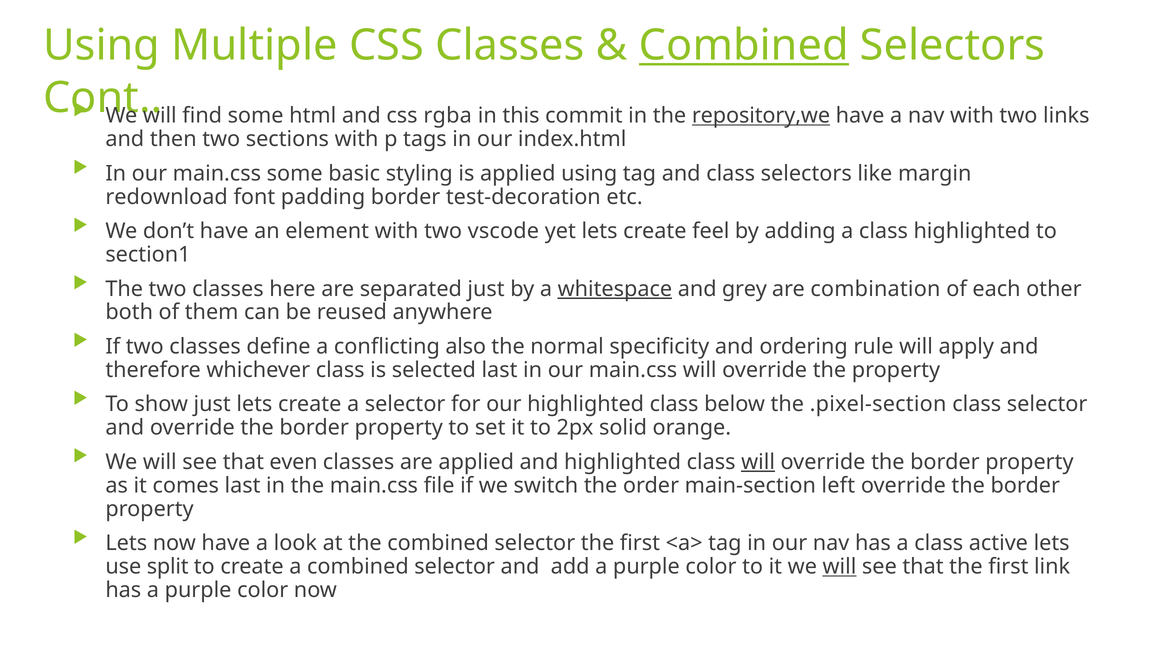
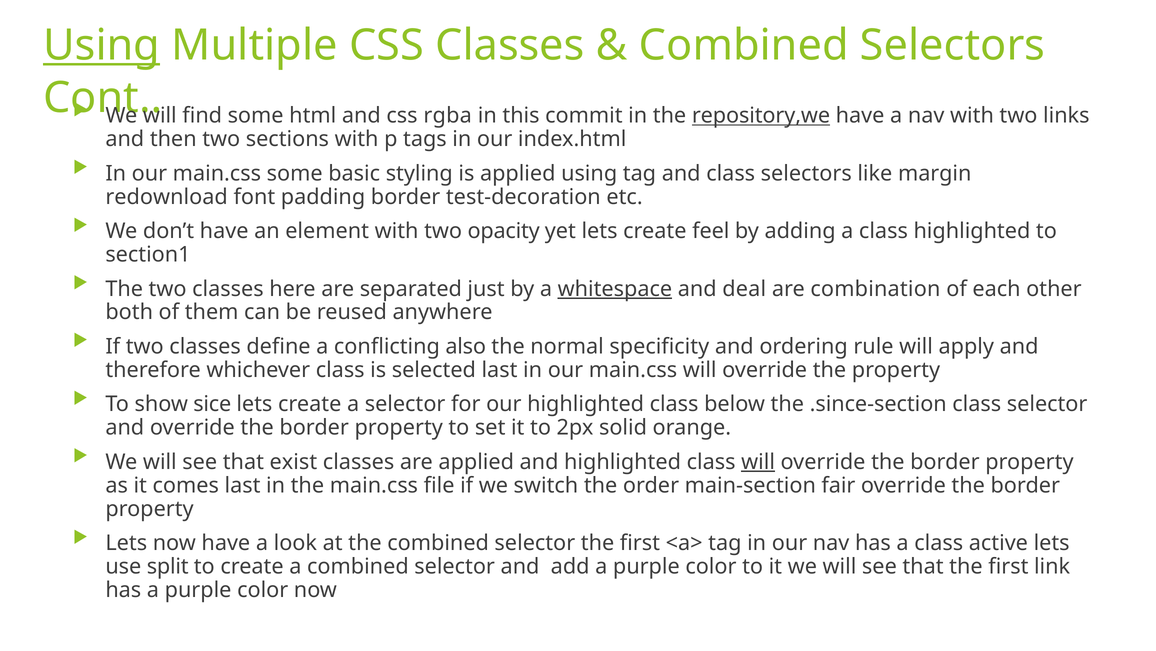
Using at (102, 46) underline: none -> present
Combined at (744, 46) underline: present -> none
vscode: vscode -> opacity
grey: grey -> deal
show just: just -> sice
.pixel-section: .pixel-section -> .since-section
even: even -> exist
left: left -> fair
will at (839, 566) underline: present -> none
